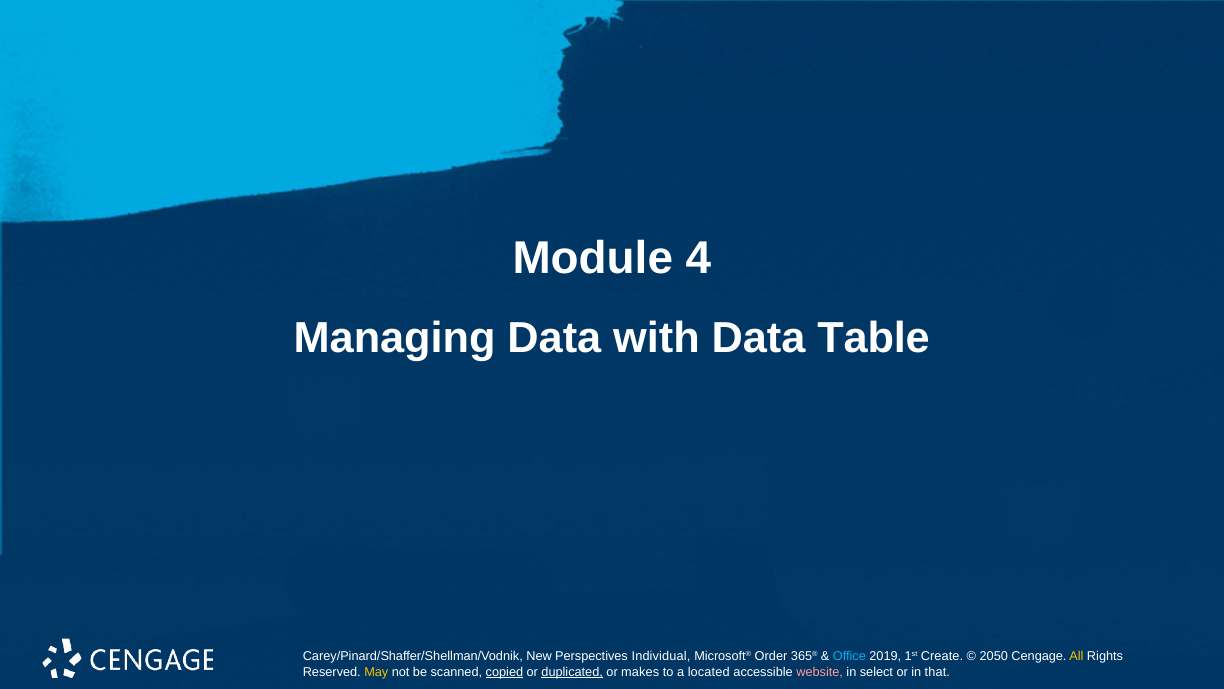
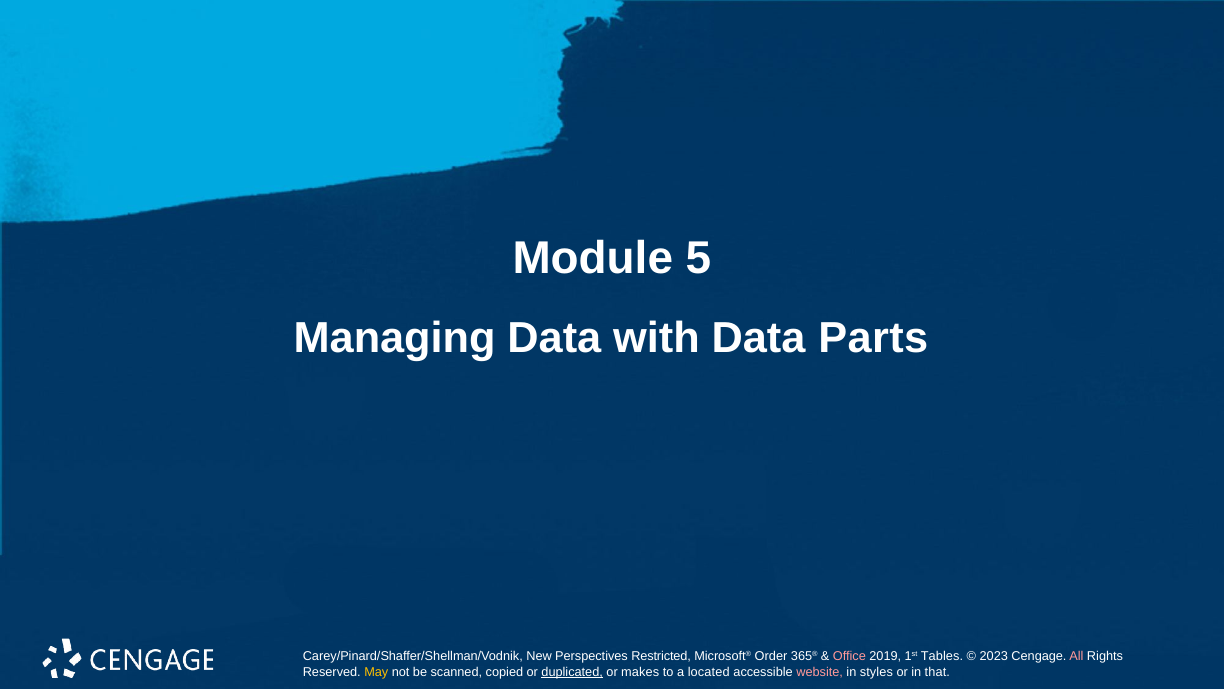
4: 4 -> 5
Table: Table -> Parts
Individual: Individual -> Restricted
Office colour: light blue -> pink
Create: Create -> Tables
2050: 2050 -> 2023
All colour: yellow -> pink
copied underline: present -> none
select: select -> styles
